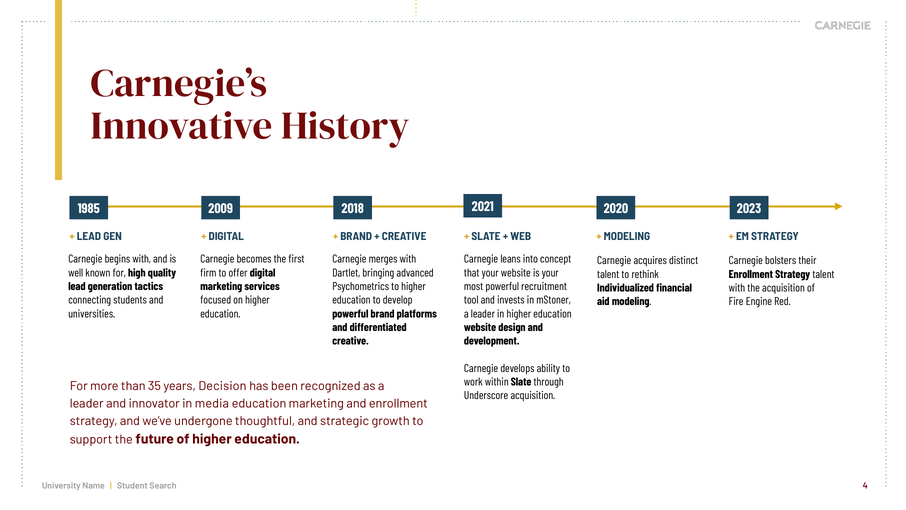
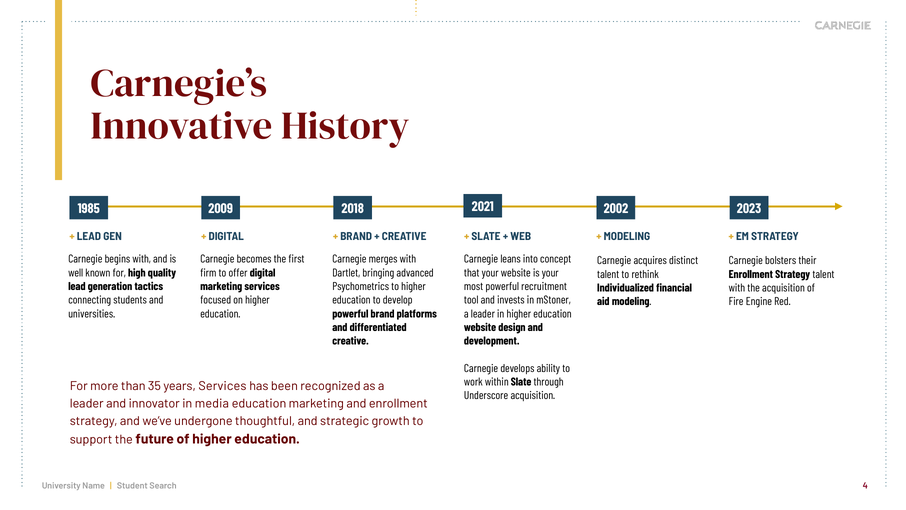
2020: 2020 -> 2002
years Decision: Decision -> Services
